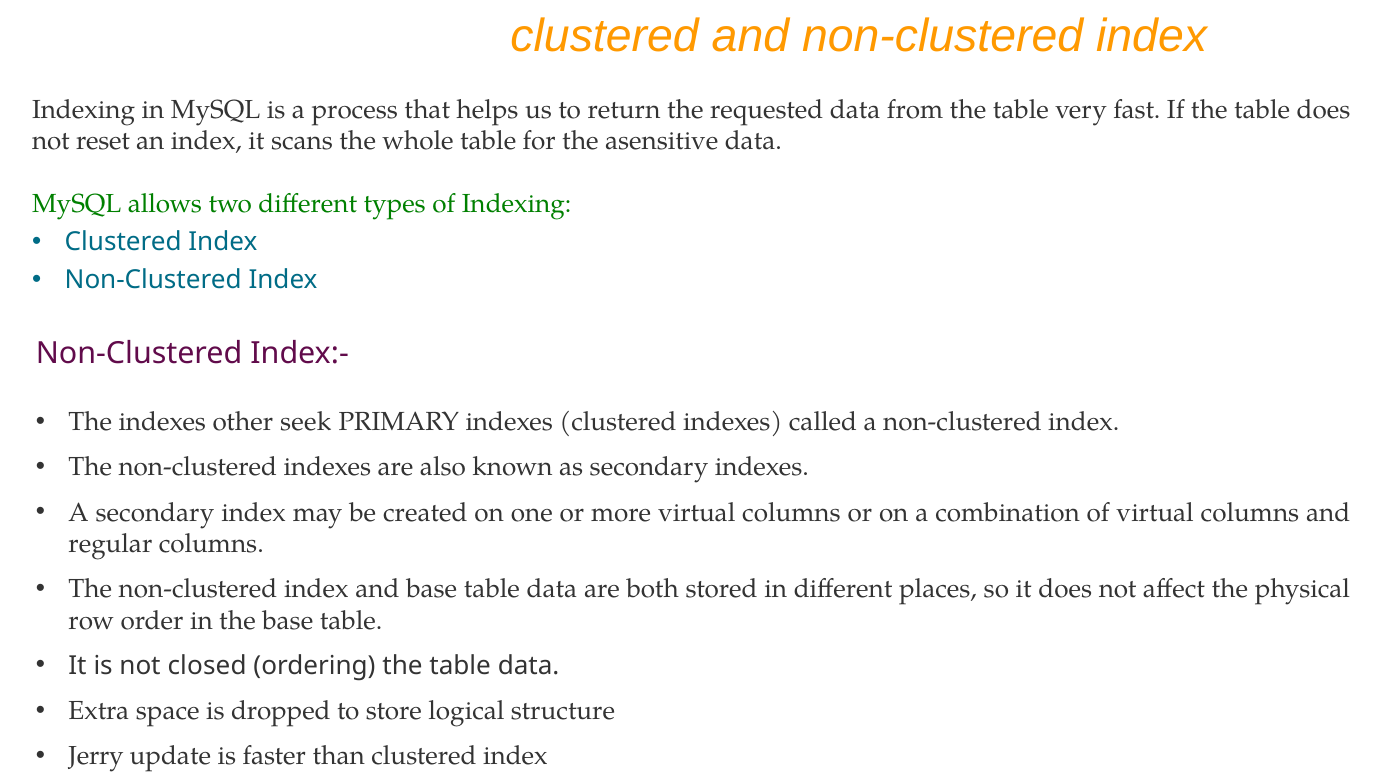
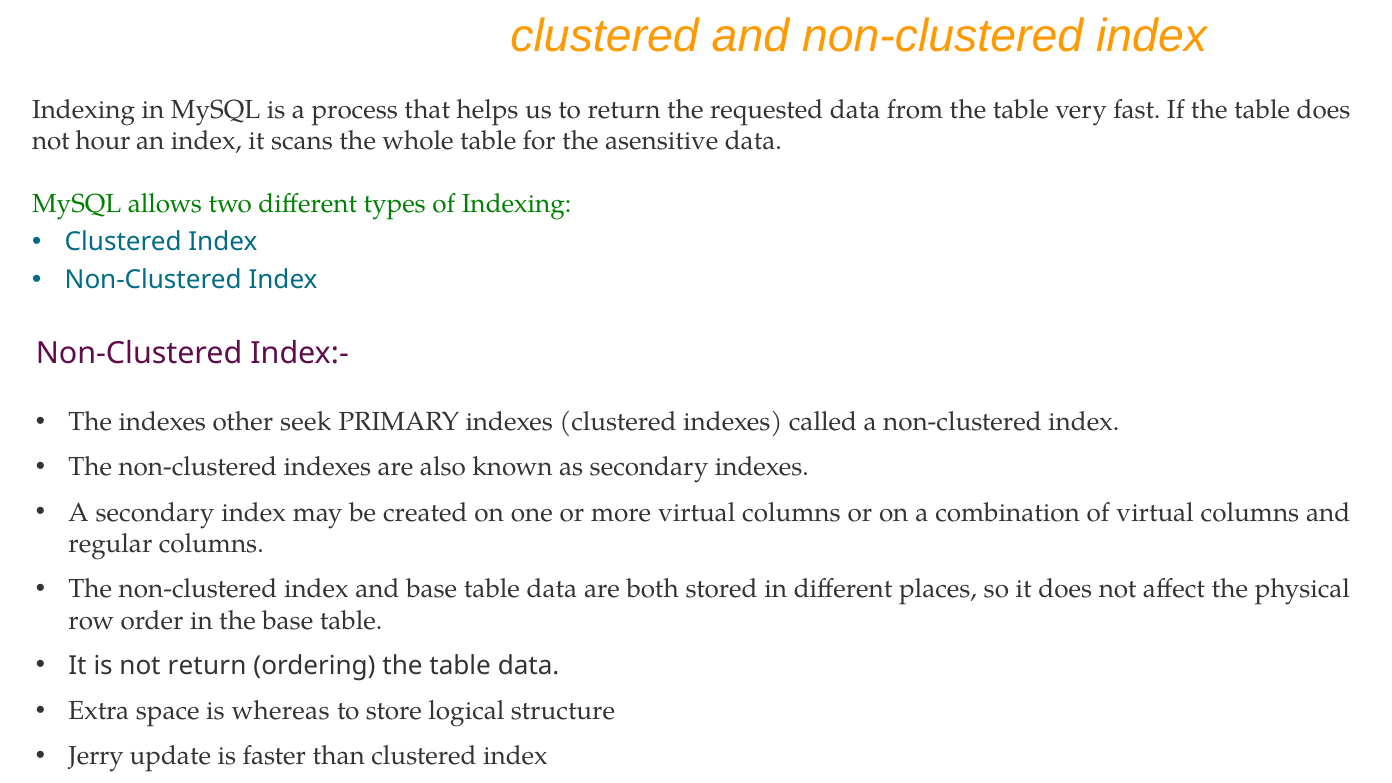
reset: reset -> hour
not closed: closed -> return
dropped: dropped -> whereas
